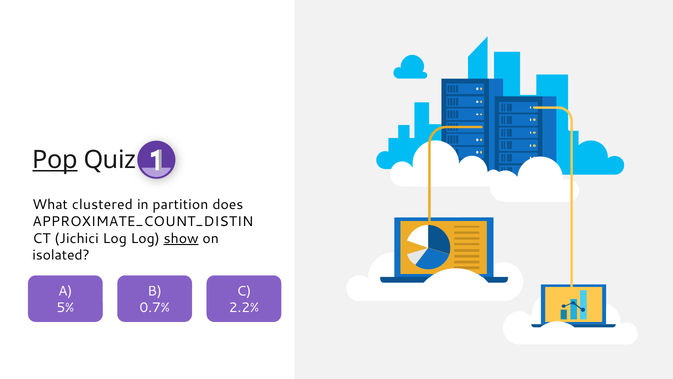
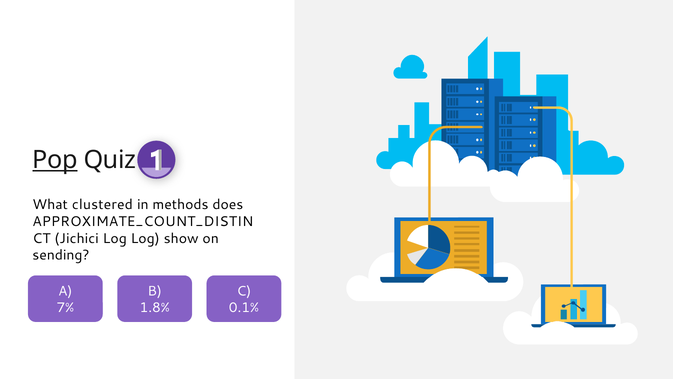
partition: partition -> methods
show underline: present -> none
isolated: isolated -> sending
5%: 5% -> 7%
0.7%: 0.7% -> 1.8%
2.2%: 2.2% -> 0.1%
